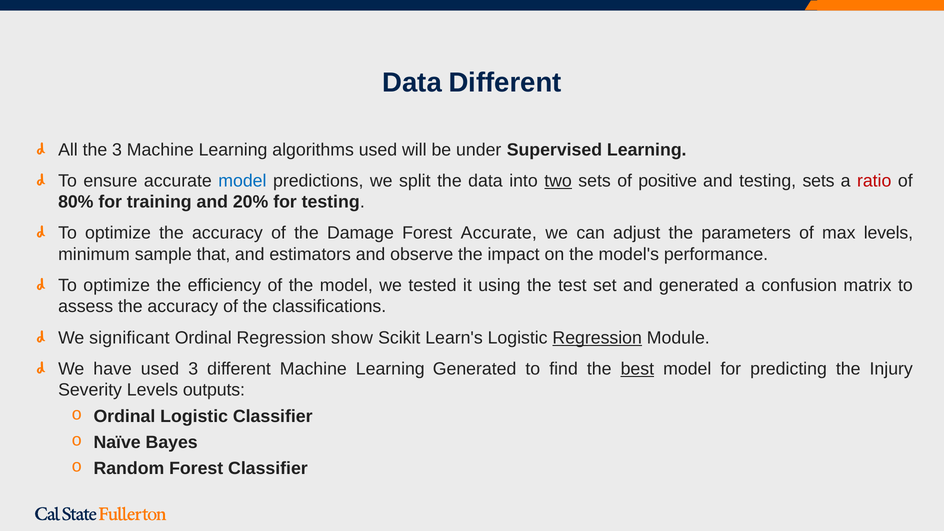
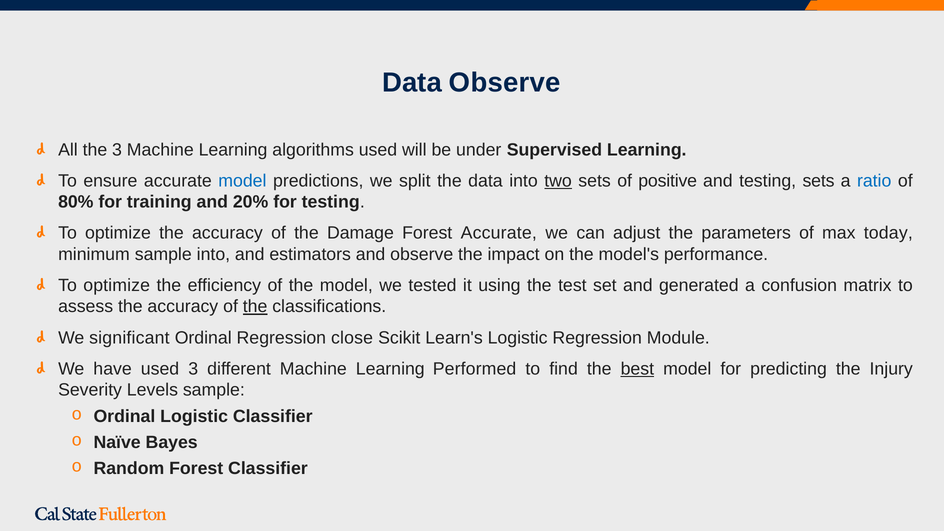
Data Different: Different -> Observe
ratio colour: red -> blue
max levels: levels -> today
sample that: that -> into
the at (255, 307) underline: none -> present
show: show -> close
Regression at (597, 338) underline: present -> none
Learning Generated: Generated -> Performed
Levels outputs: outputs -> sample
